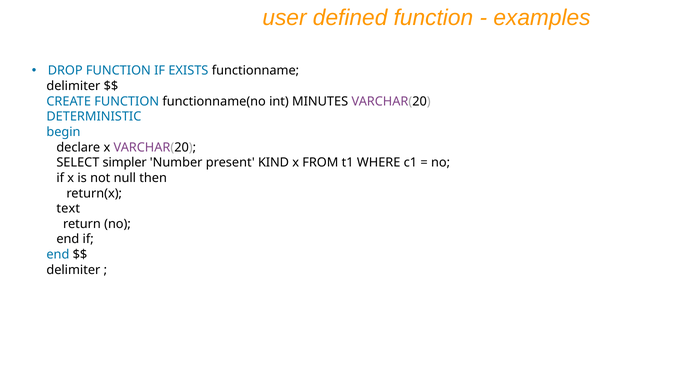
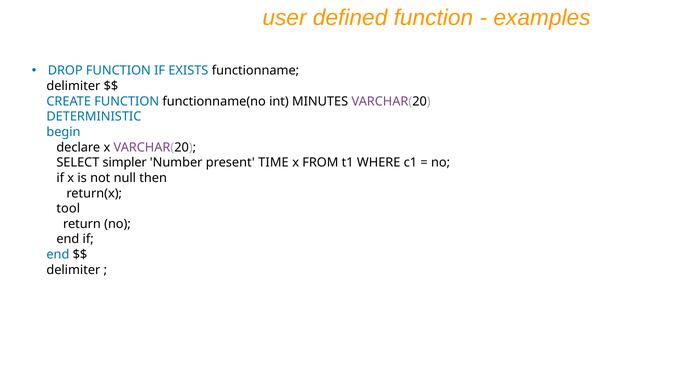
KIND: KIND -> TIME
text: text -> tool
